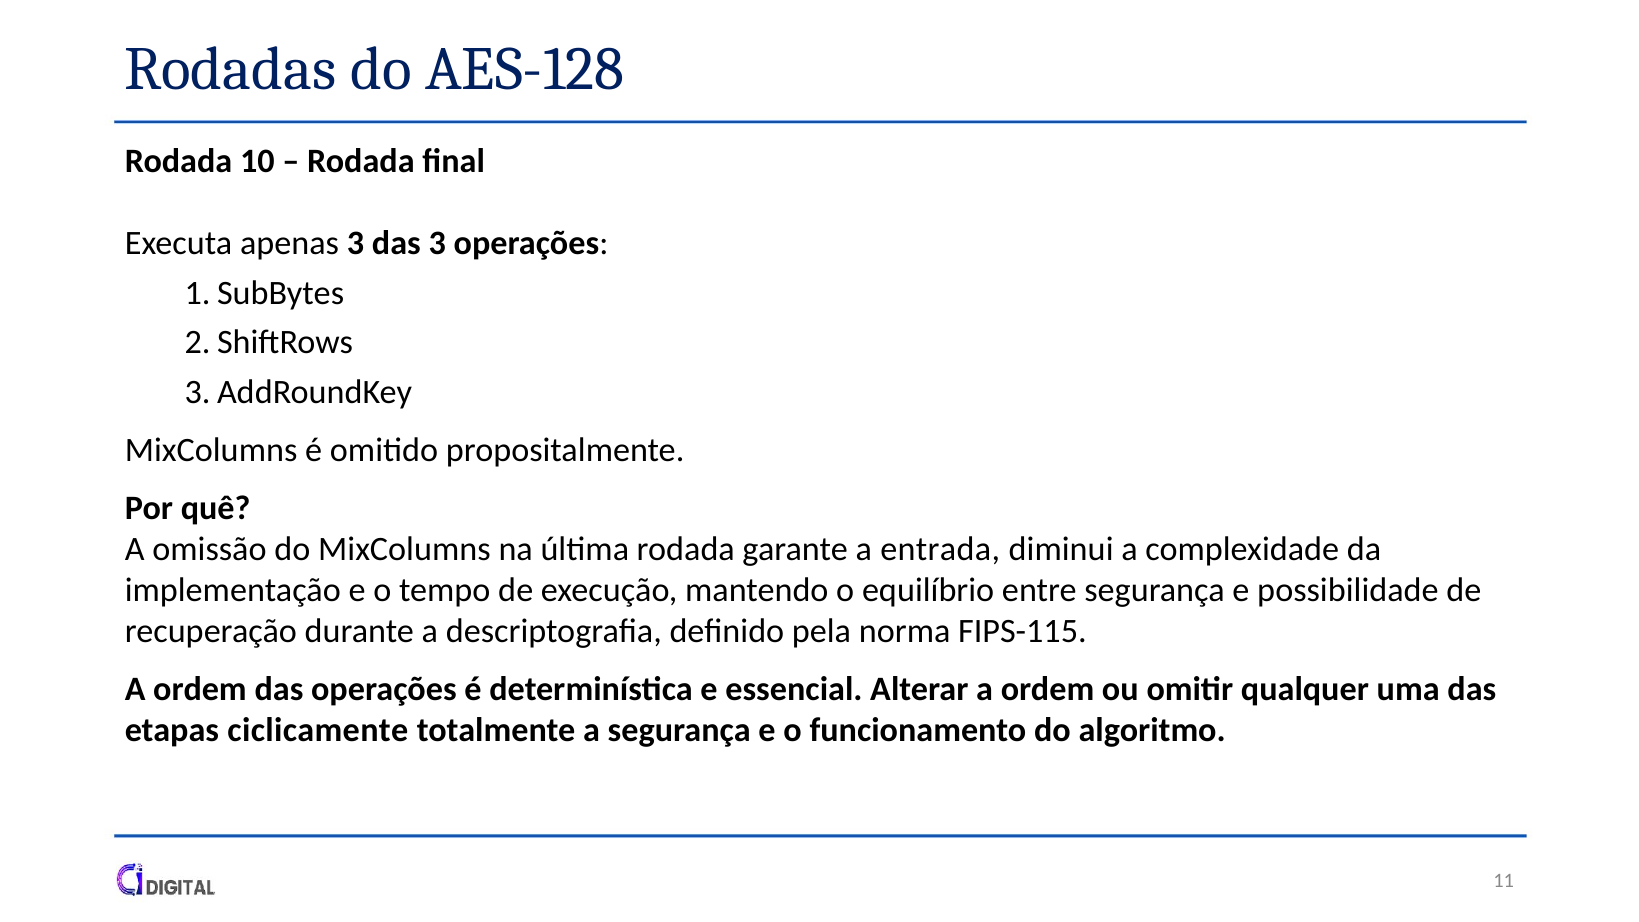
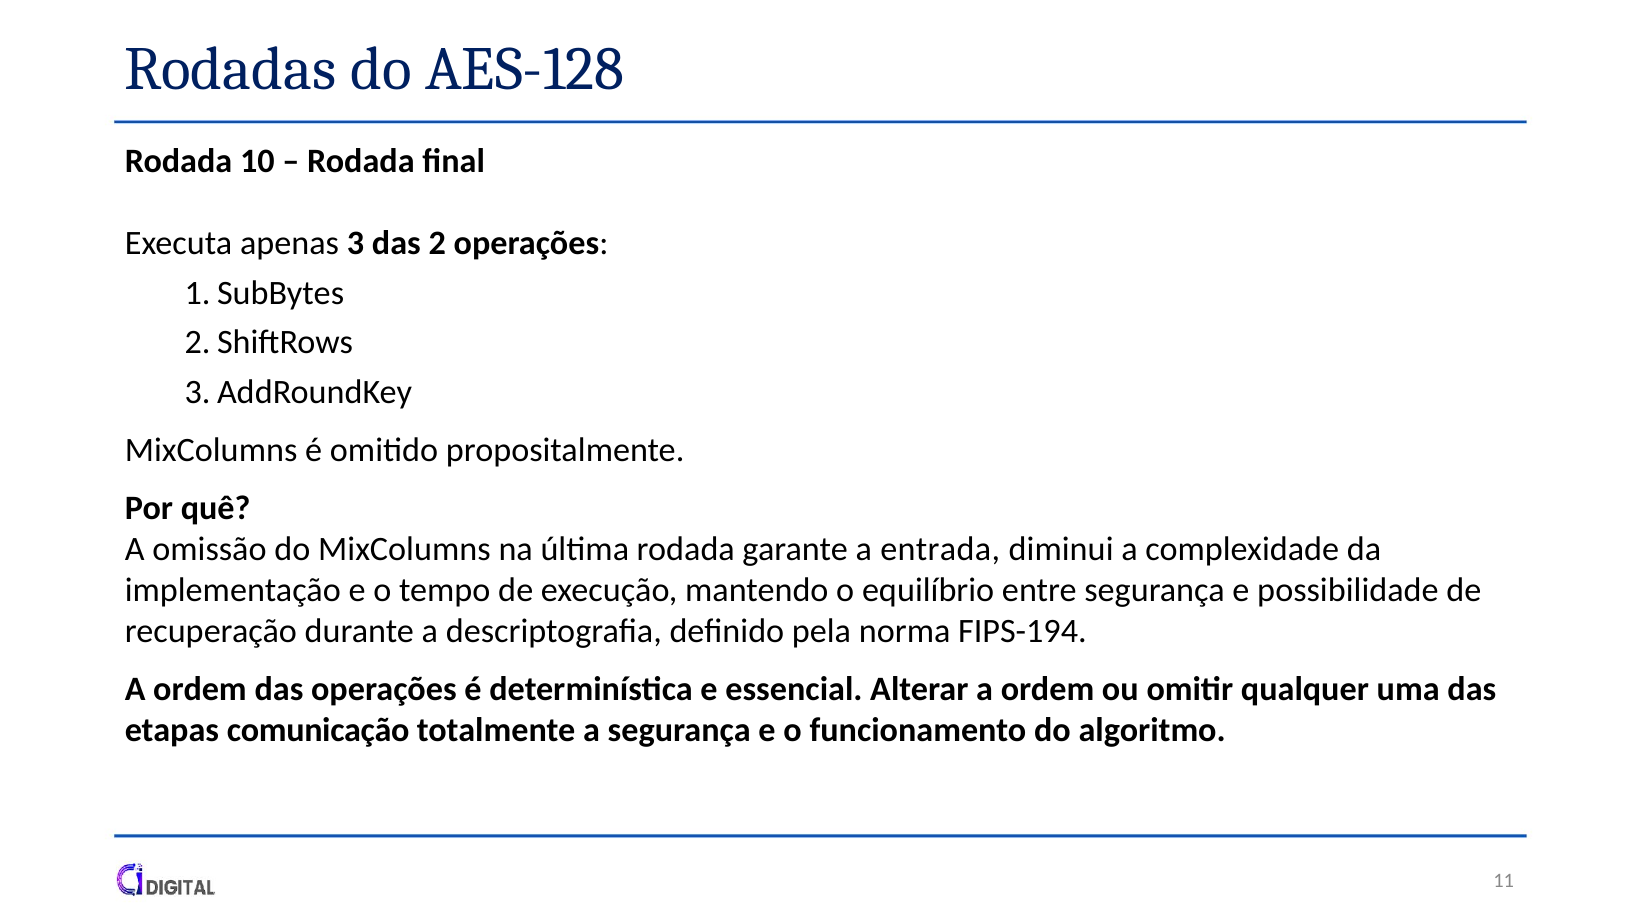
das 3: 3 -> 2
FIPS-115: FIPS-115 -> FIPS-194
ciclicamente: ciclicamente -> comunicação
